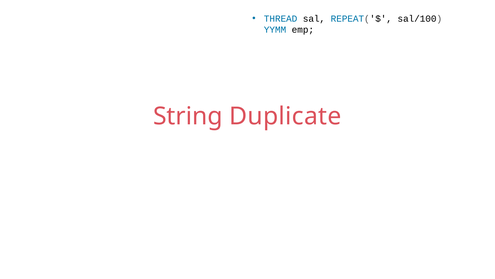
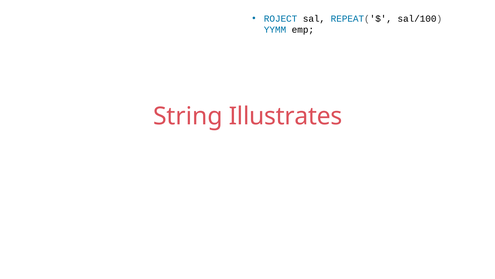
THREAD: THREAD -> ROJECT
Duplicate: Duplicate -> Illustrates
